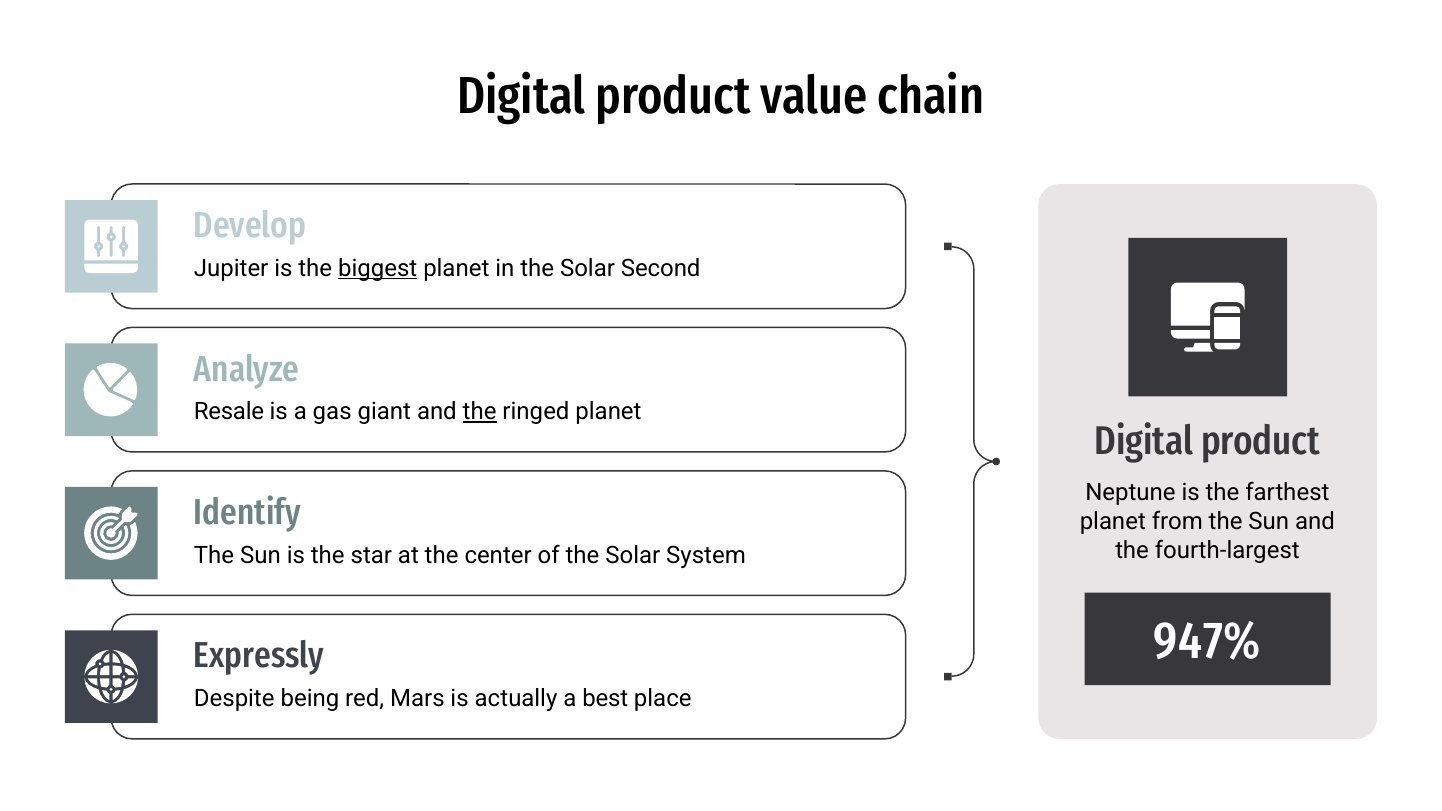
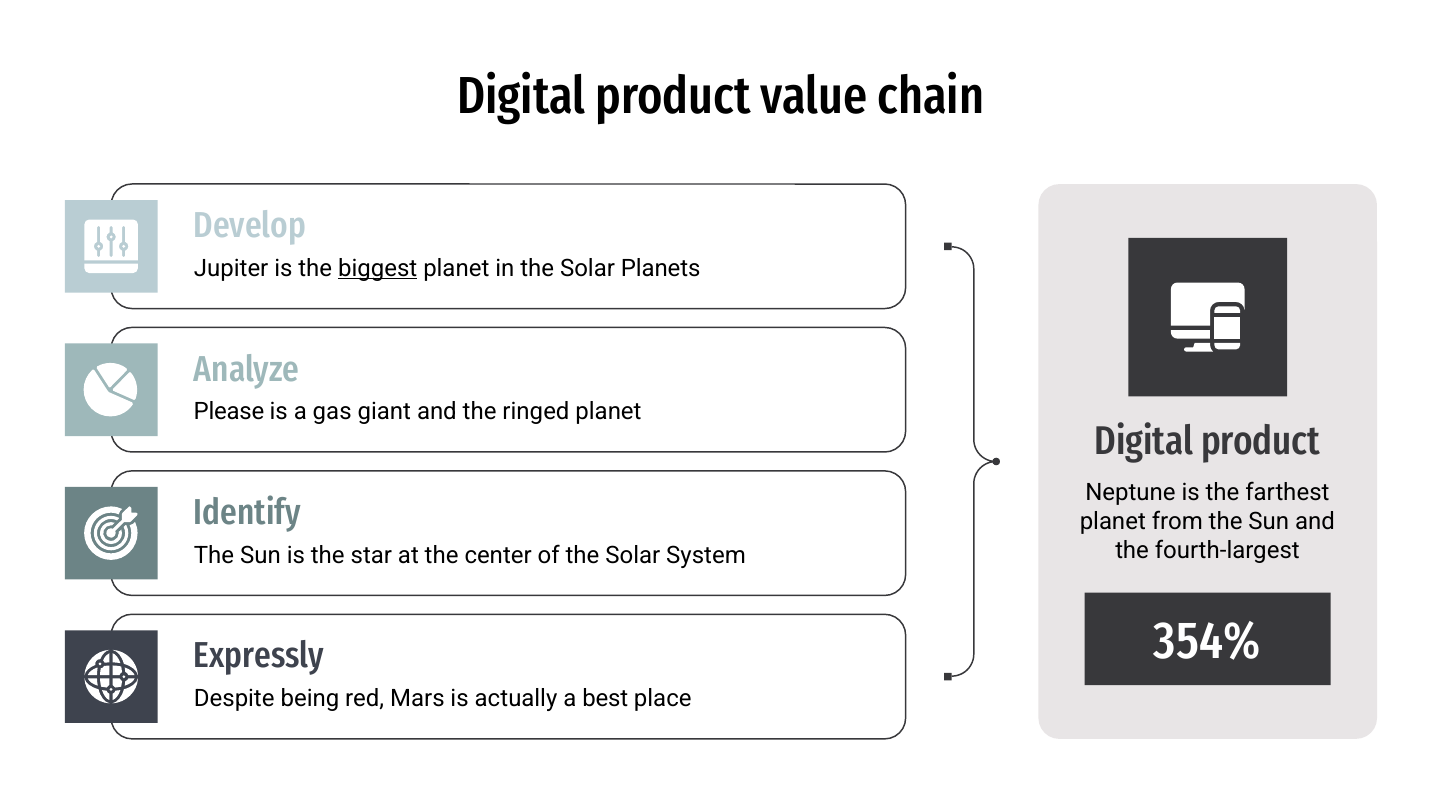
Second: Second -> Planets
Resale: Resale -> Please
the at (480, 412) underline: present -> none
947%: 947% -> 354%
